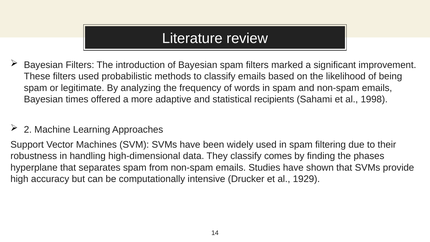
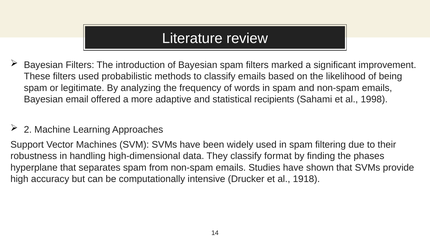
times: times -> email
comes: comes -> format
1929: 1929 -> 1918
